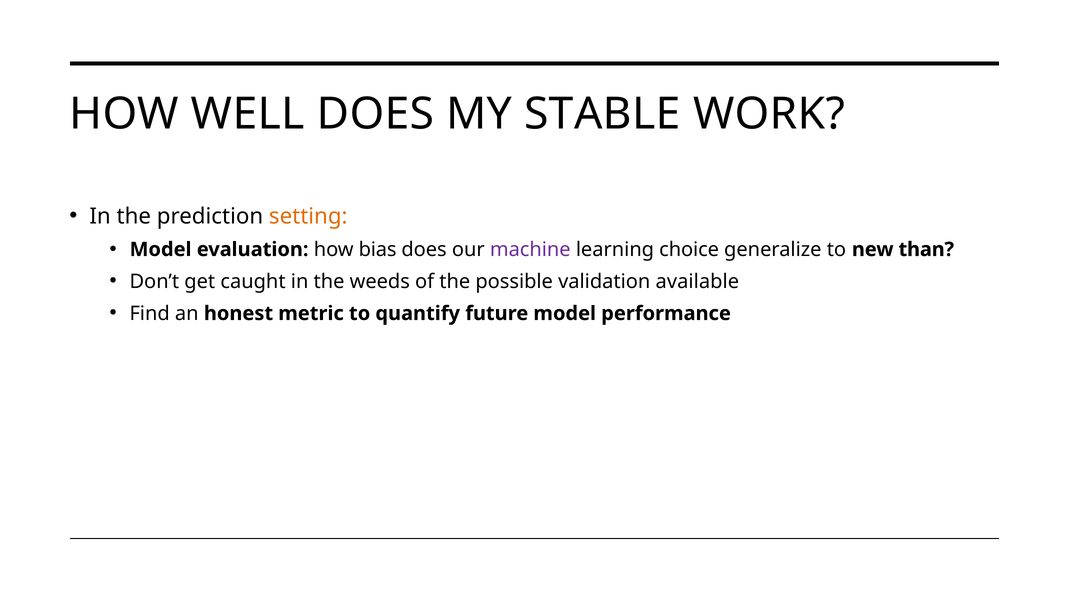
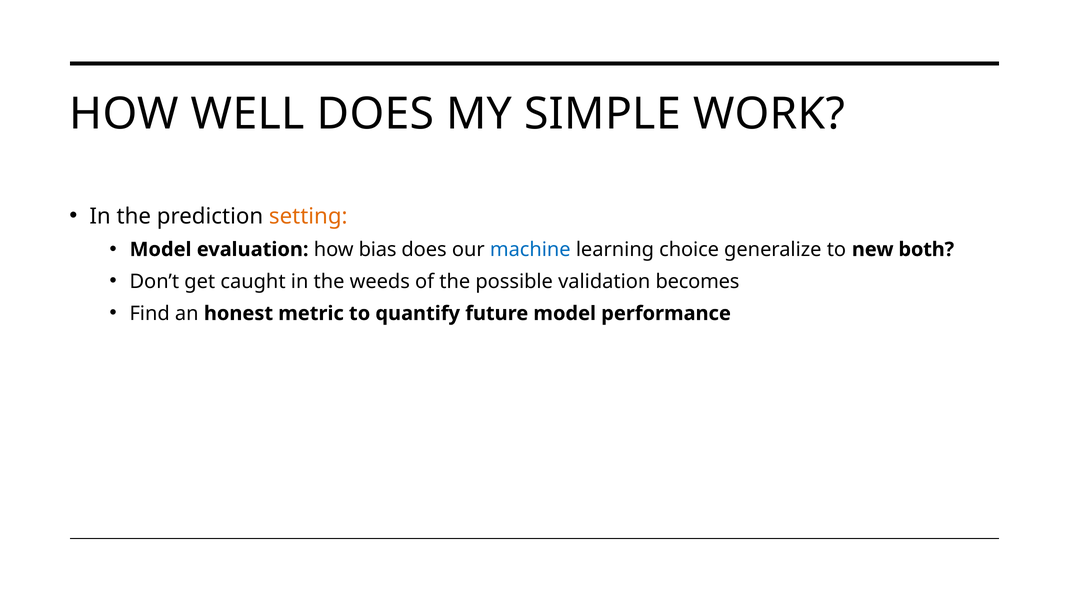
STABLE: STABLE -> SIMPLE
machine colour: purple -> blue
than: than -> both
available: available -> becomes
